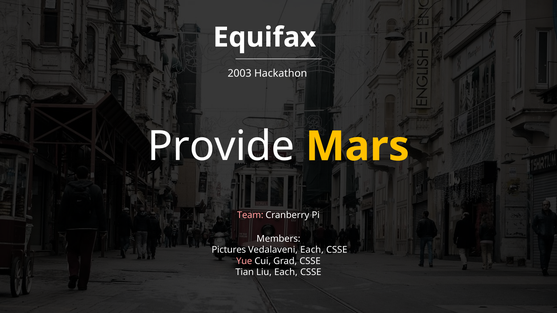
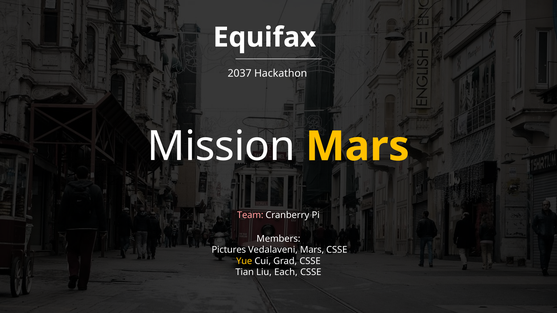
2003: 2003 -> 2037
Provide: Provide -> Mission
Vedalaveni Each: Each -> Mars
Yue colour: pink -> yellow
